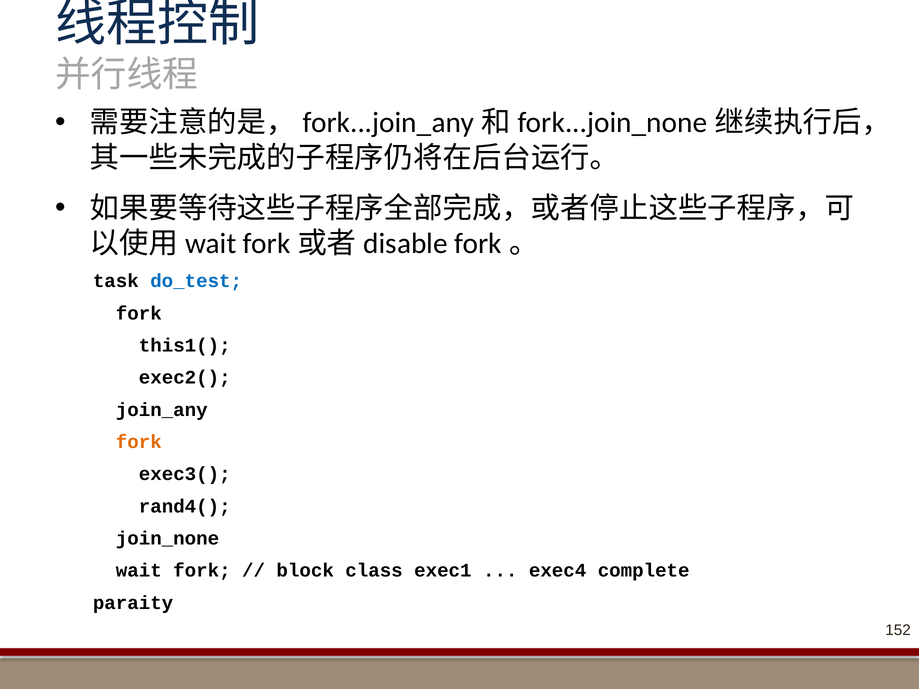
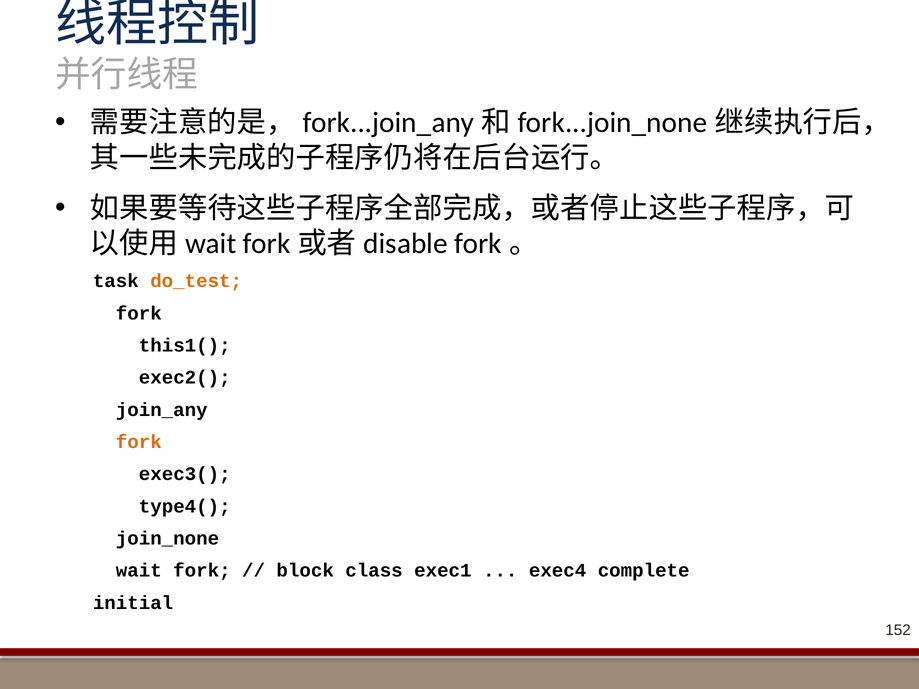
do_test colour: blue -> orange
rand4(: rand4( -> type4(
paraity: paraity -> initial
